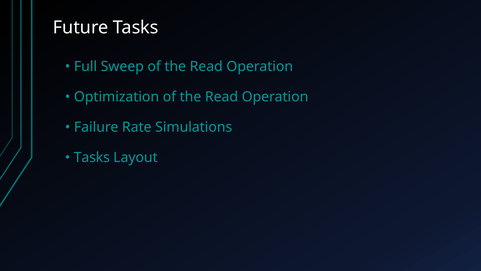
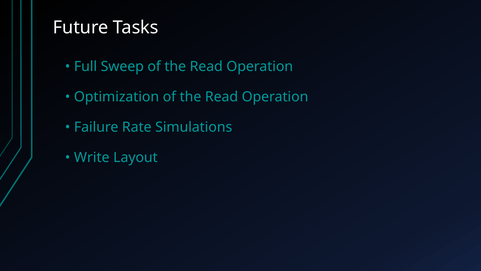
Tasks at (92, 157): Tasks -> Write
